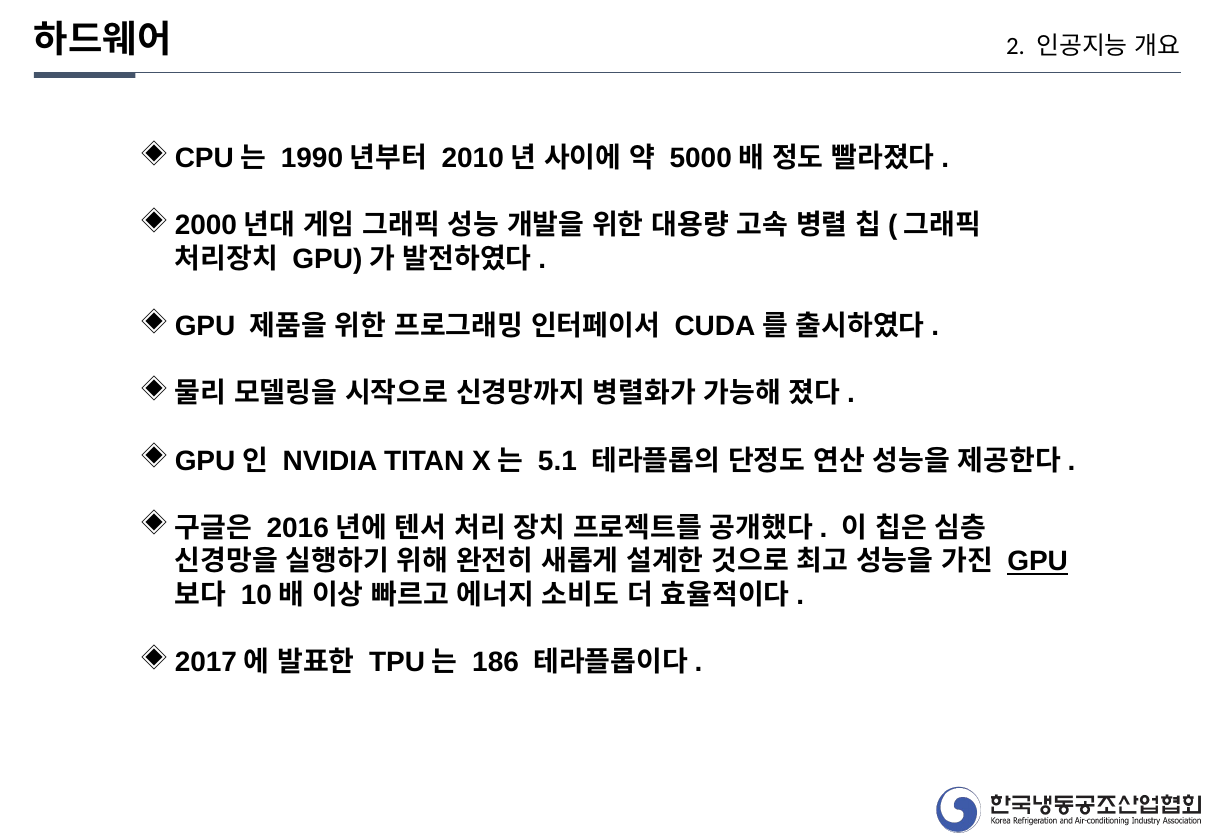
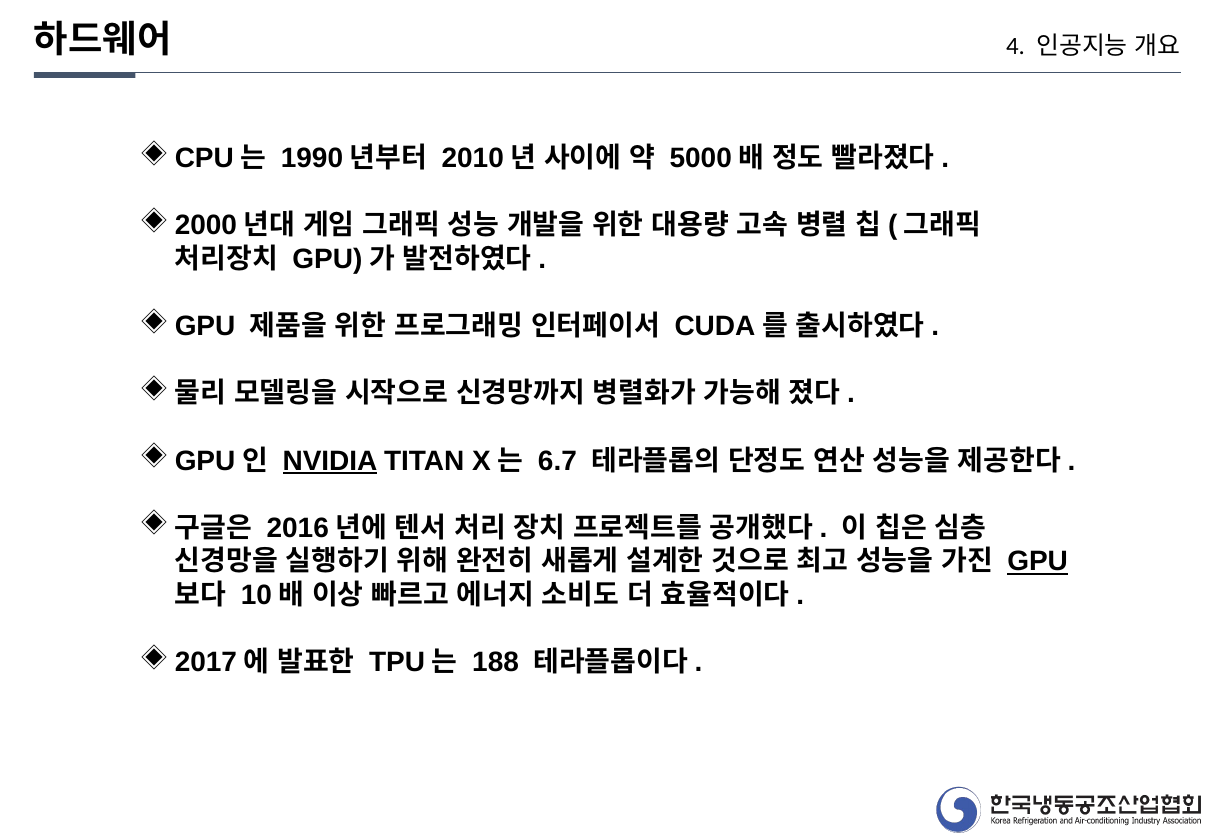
2: 2 -> 4
NVIDIA underline: none -> present
5.1: 5.1 -> 6.7
186: 186 -> 188
